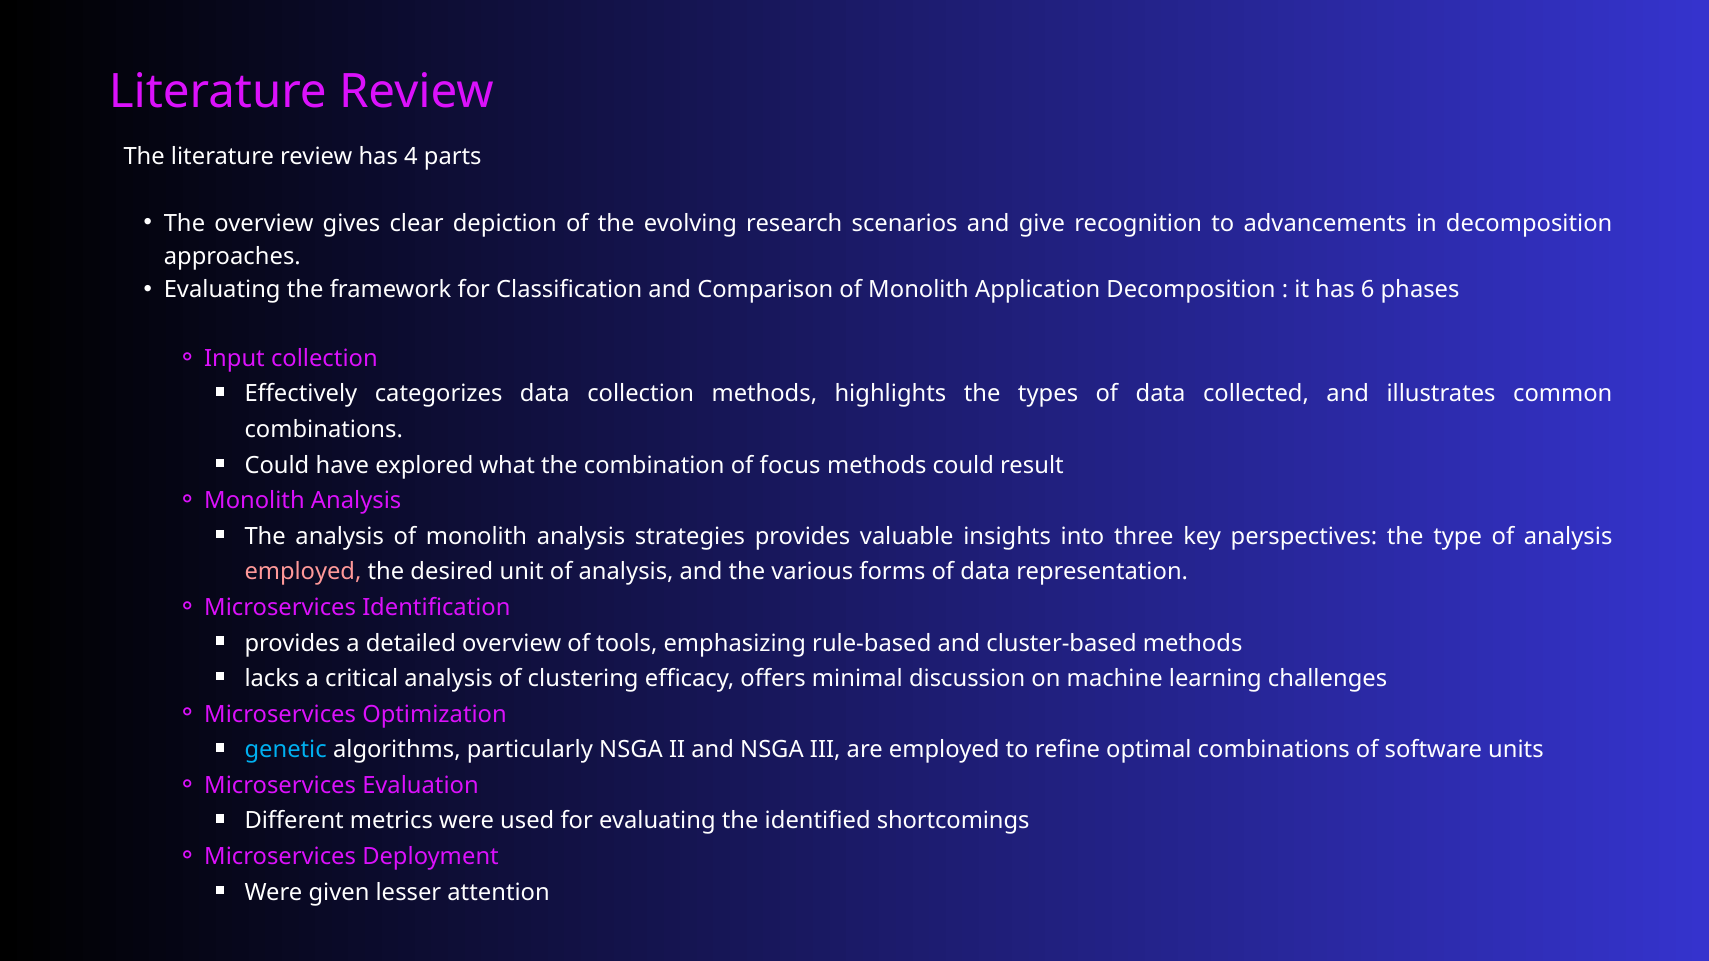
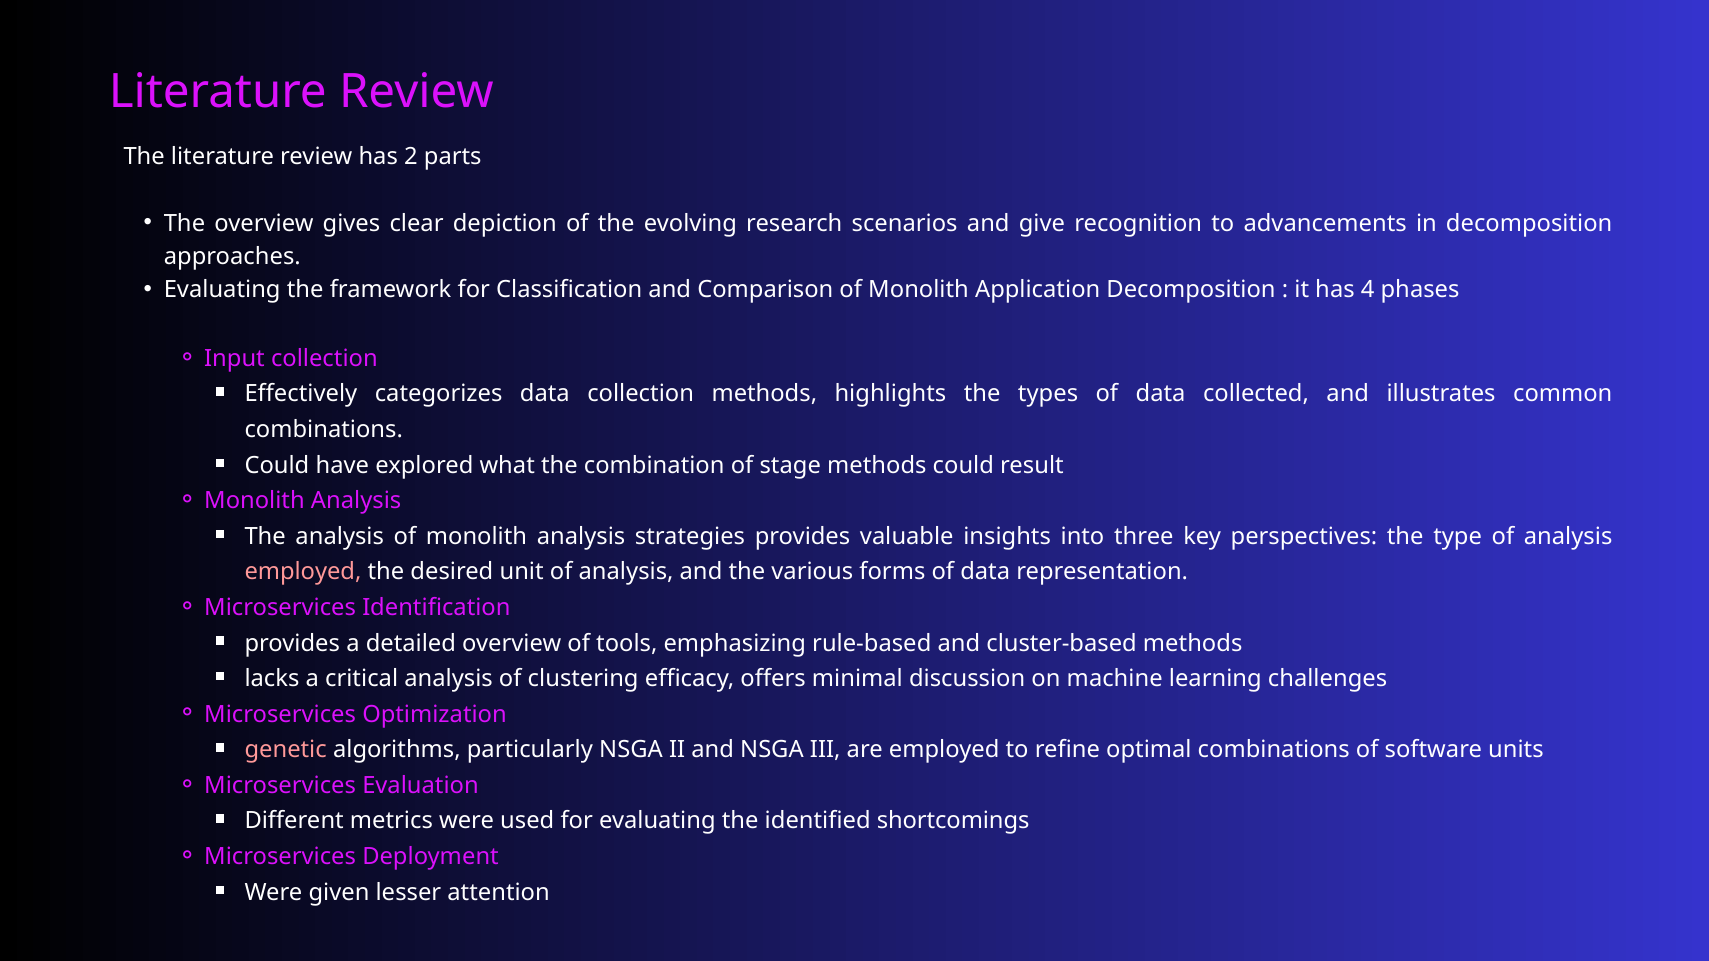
4: 4 -> 2
6: 6 -> 4
focus: focus -> stage
genetic colour: light blue -> pink
